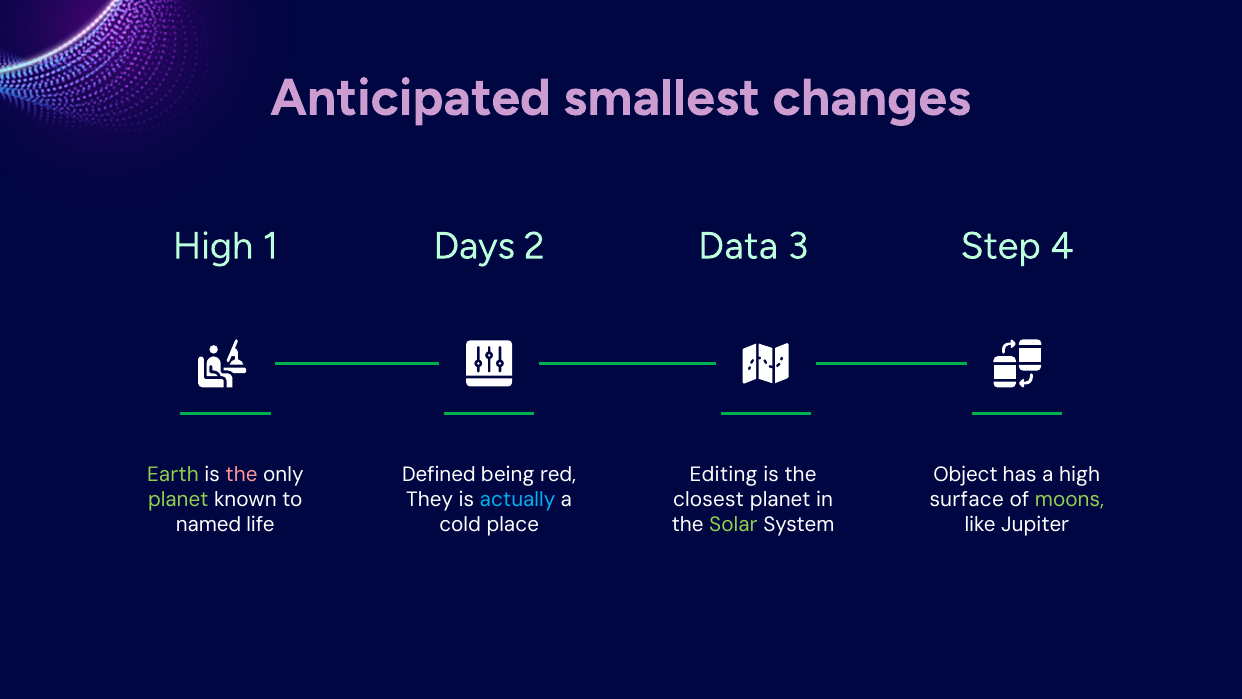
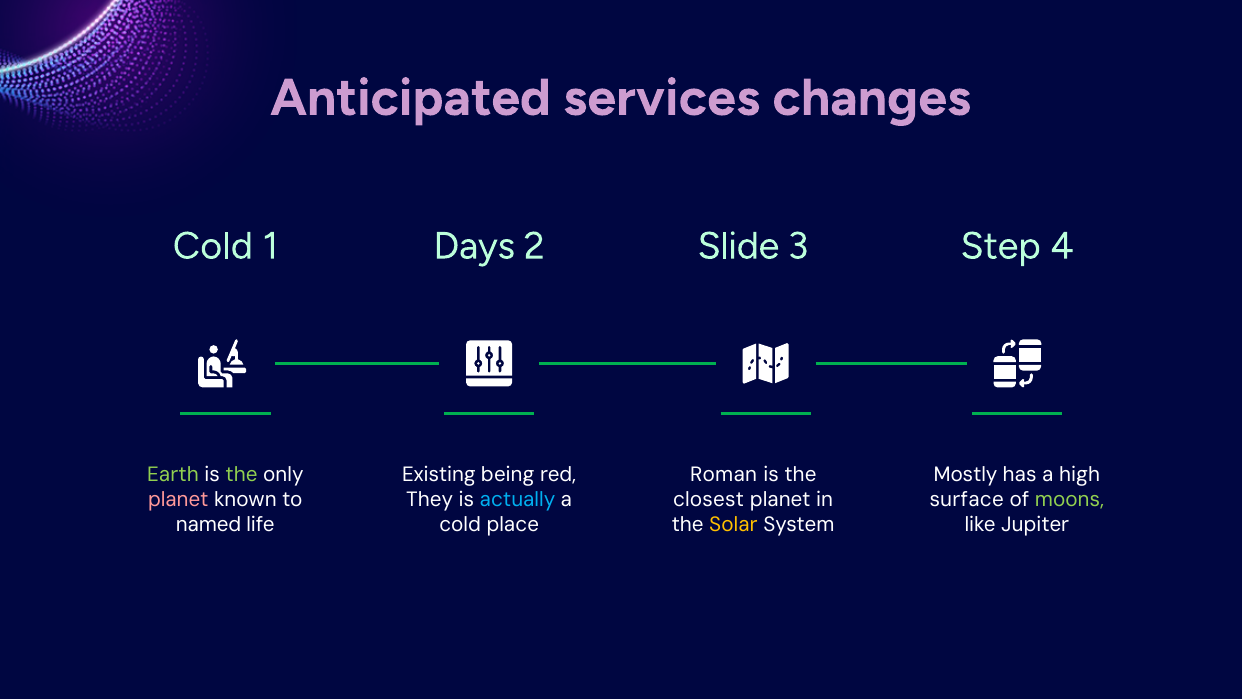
smallest: smallest -> services
High at (213, 246): High -> Cold
Data: Data -> Slide
the at (241, 474) colour: pink -> light green
Defined: Defined -> Existing
Editing: Editing -> Roman
Object: Object -> Mostly
planet at (178, 499) colour: light green -> pink
Solar colour: light green -> yellow
